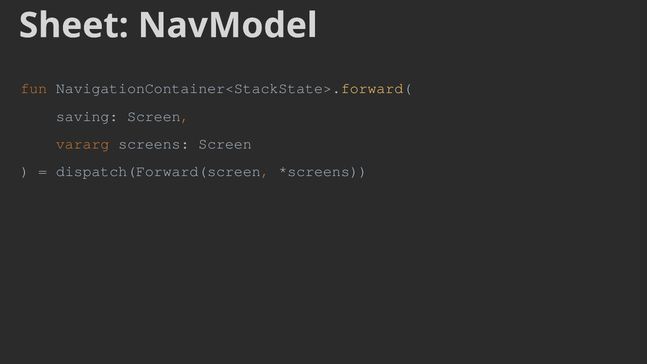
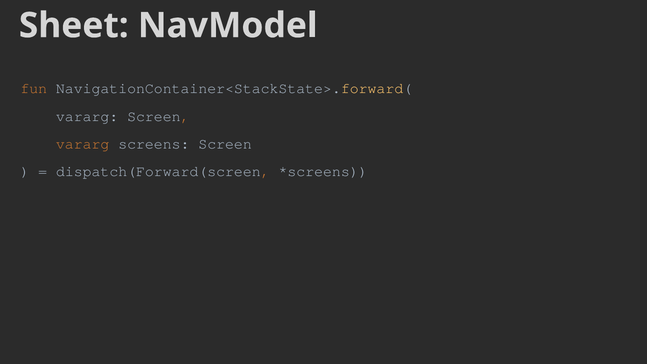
saving at (87, 116): saving -> vararg
